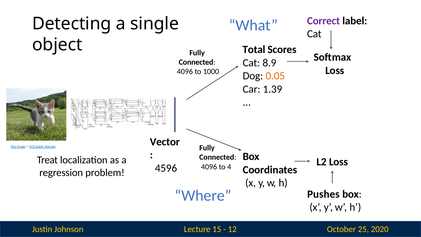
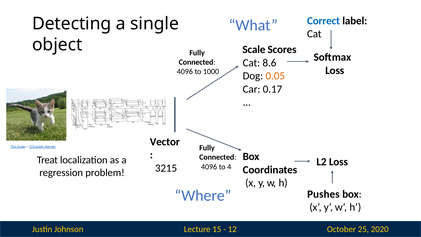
Correct colour: purple -> blue
Total: Total -> Scale
8.9: 8.9 -> 8.6
1.39: 1.39 -> 0.17
4596: 4596 -> 3215
